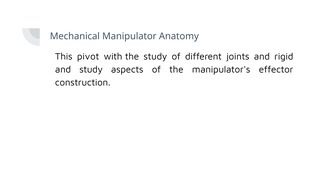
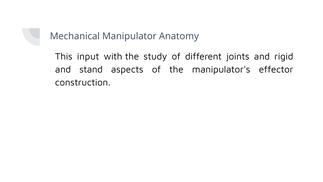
pivot: pivot -> input
and study: study -> stand
